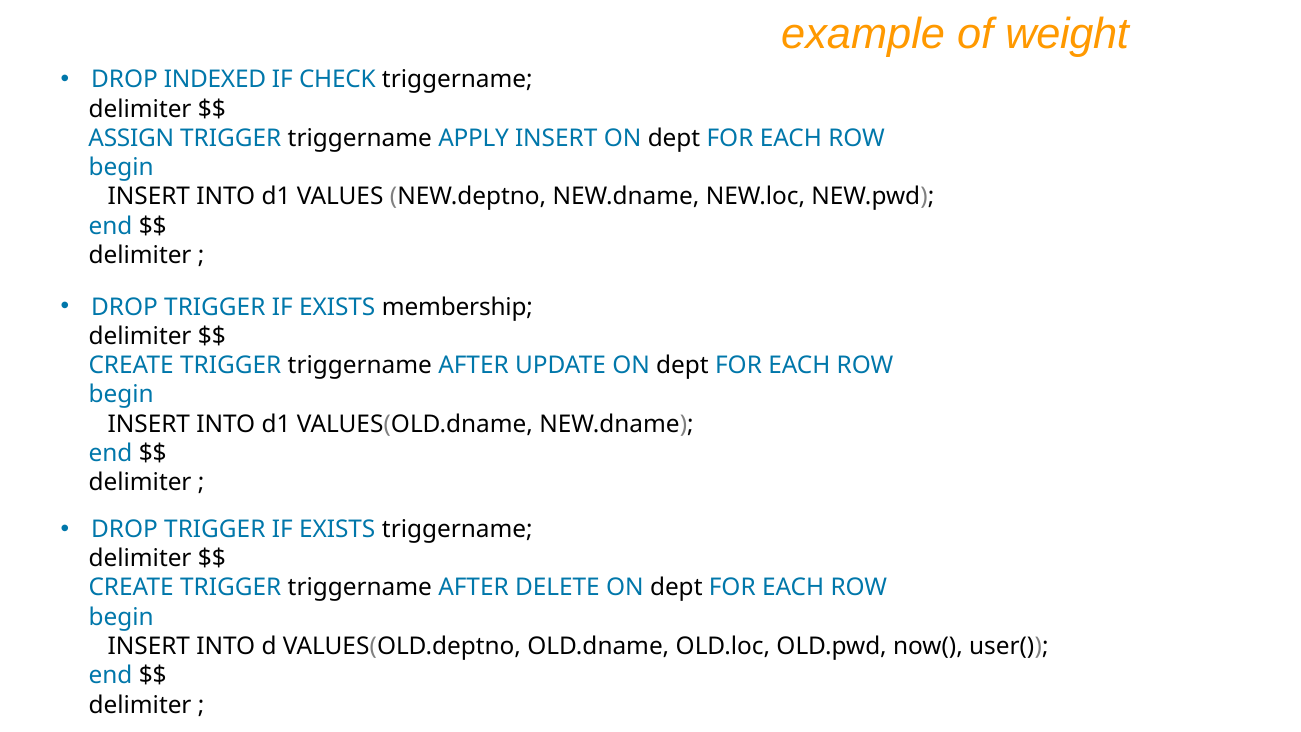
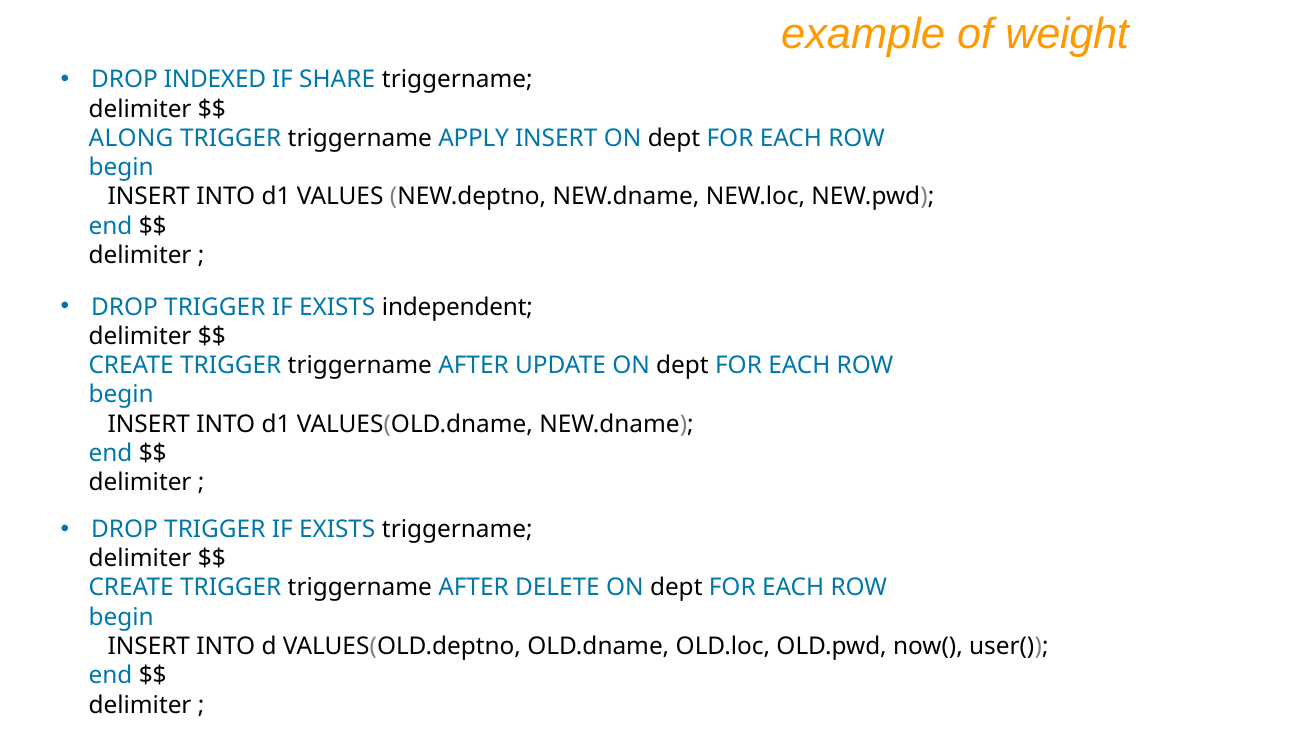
CHECK: CHECK -> SHARE
ASSIGN: ASSIGN -> ALONG
membership: membership -> independent
